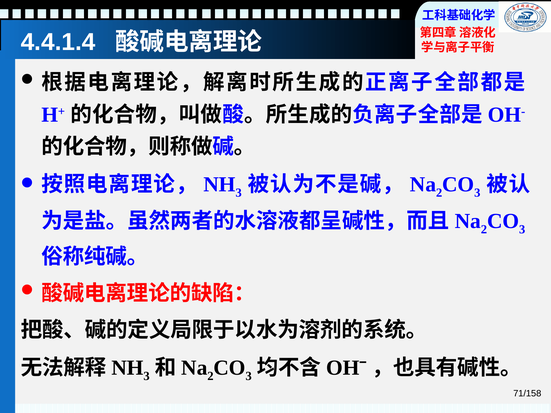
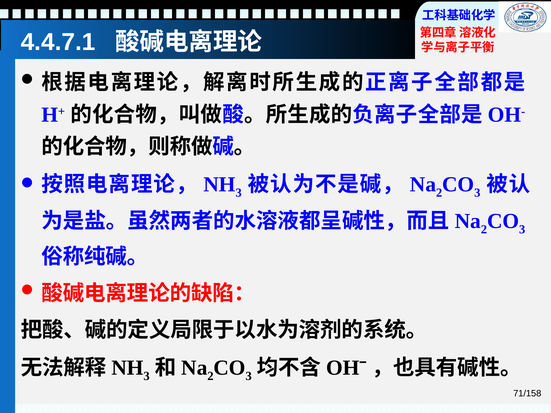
4.4.1.4: 4.4.1.4 -> 4.4.7.1
